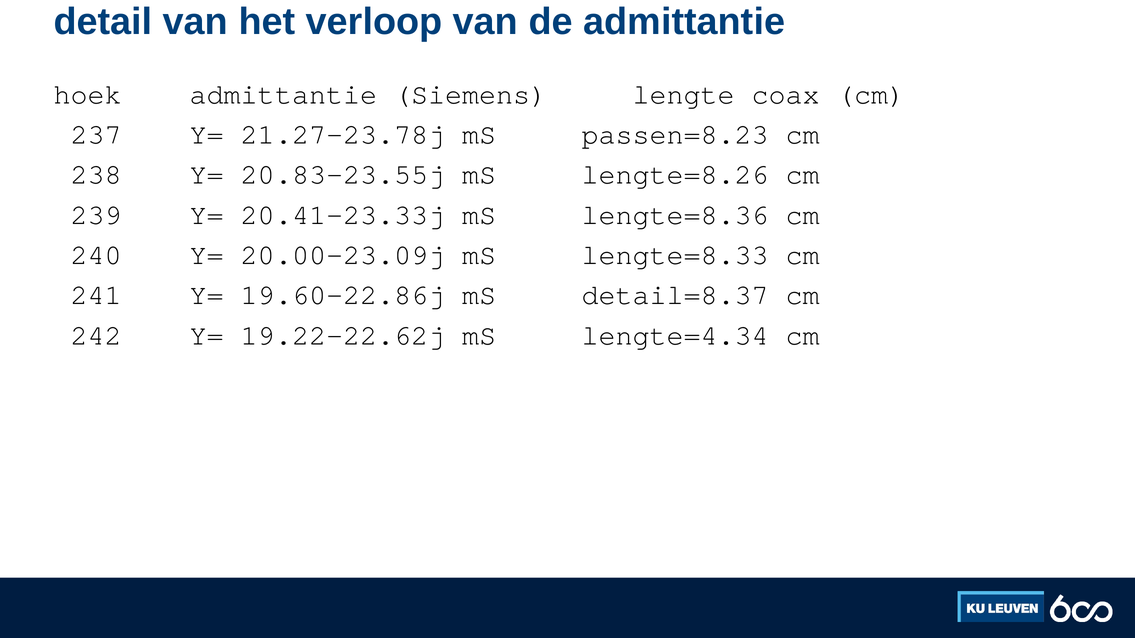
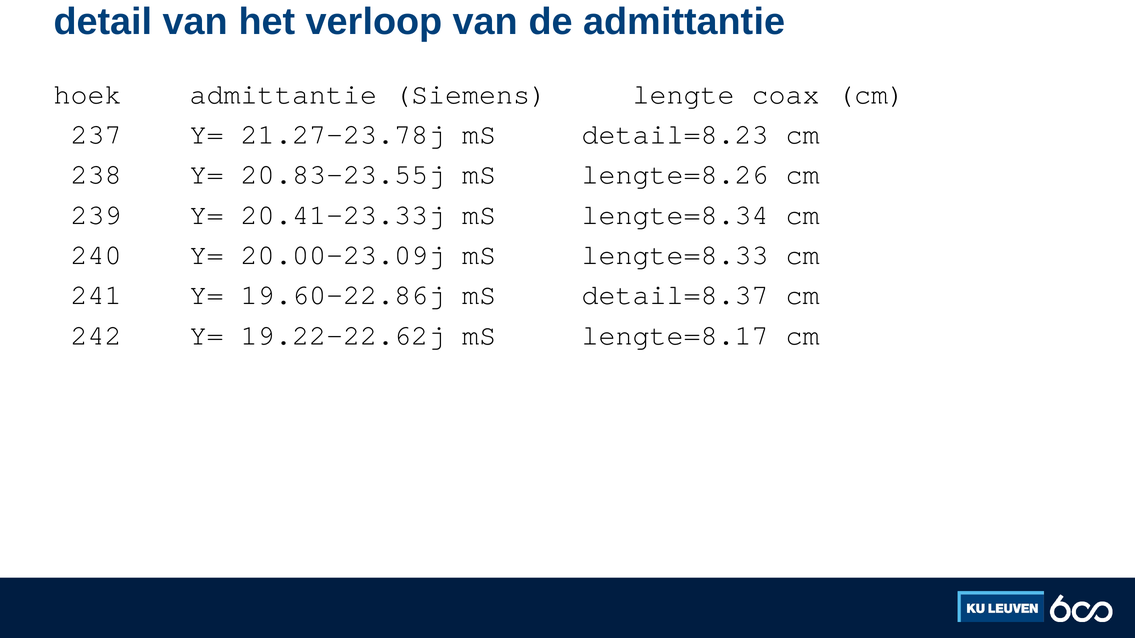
passen=8.23: passen=8.23 -> detail=8.23
lengte=8.36: lengte=8.36 -> lengte=8.34
lengte=4.34: lengte=4.34 -> lengte=8.17
